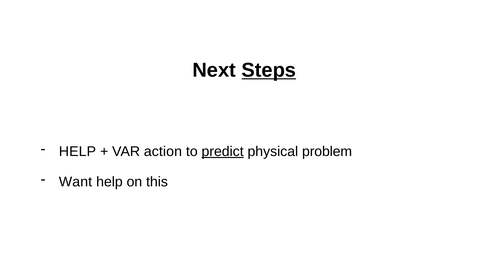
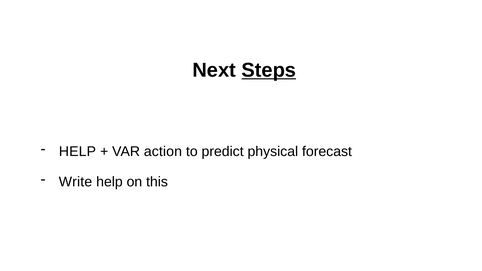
predict underline: present -> none
problem: problem -> forecast
Want: Want -> Write
